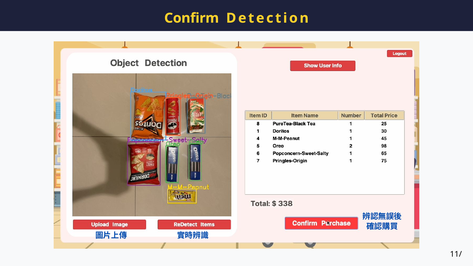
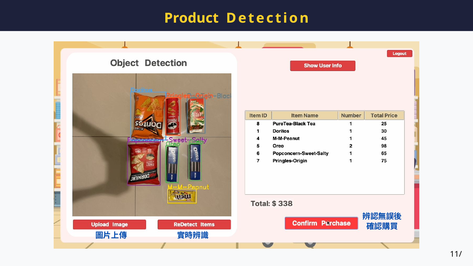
Confirm: Confirm -> Product
